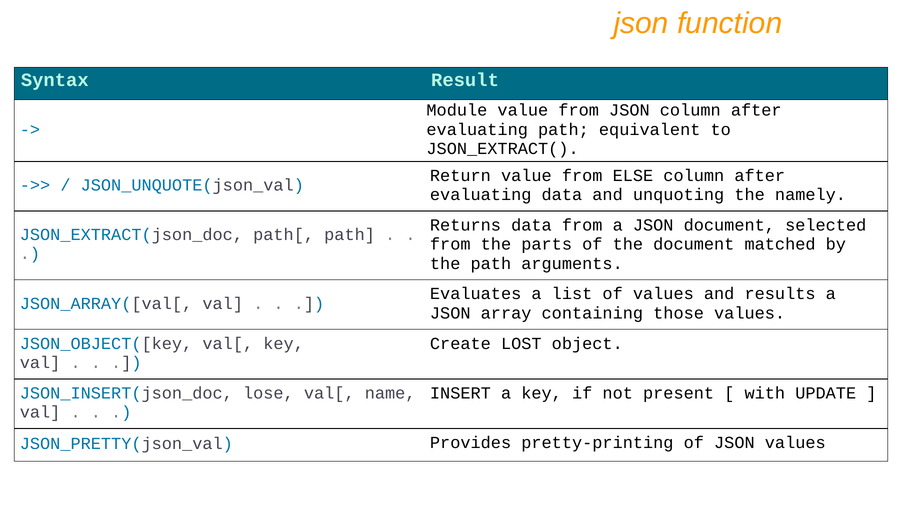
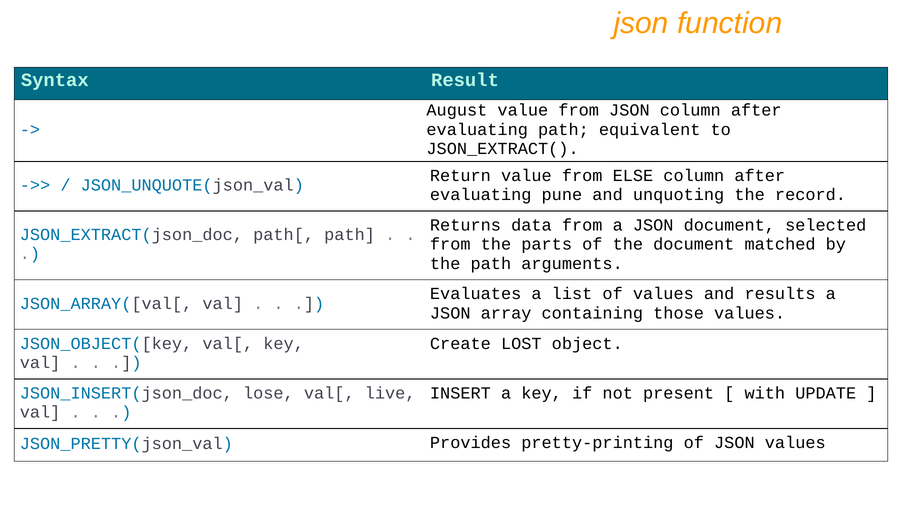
Module: Module -> August
evaluating data: data -> pune
namely: namely -> record
name: name -> live
